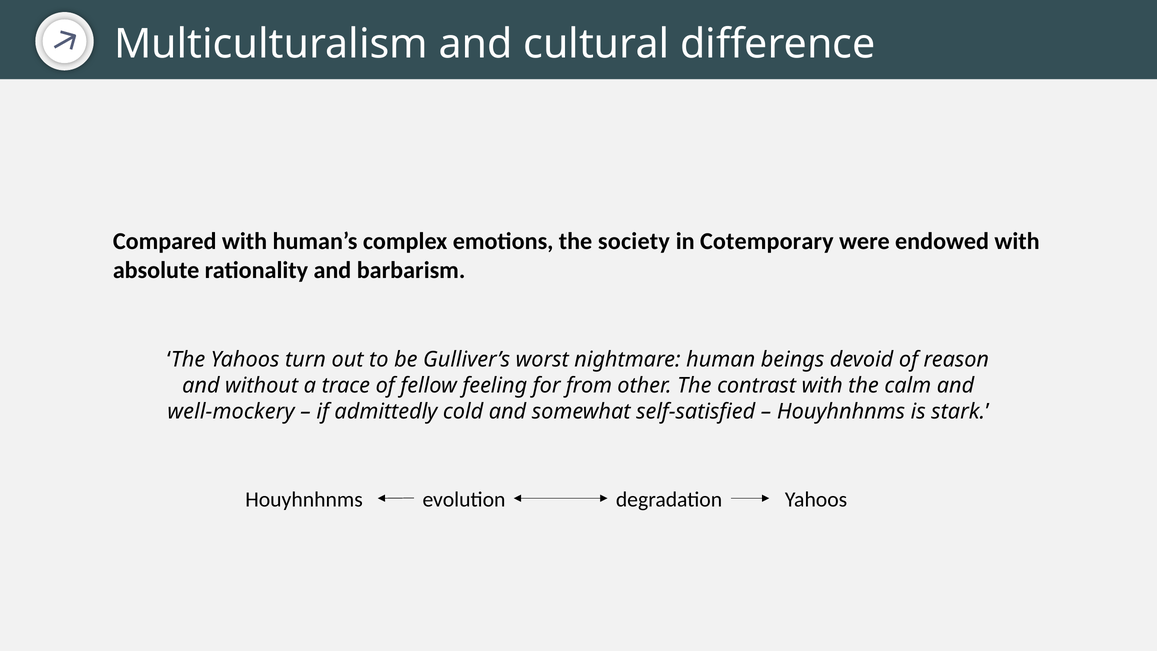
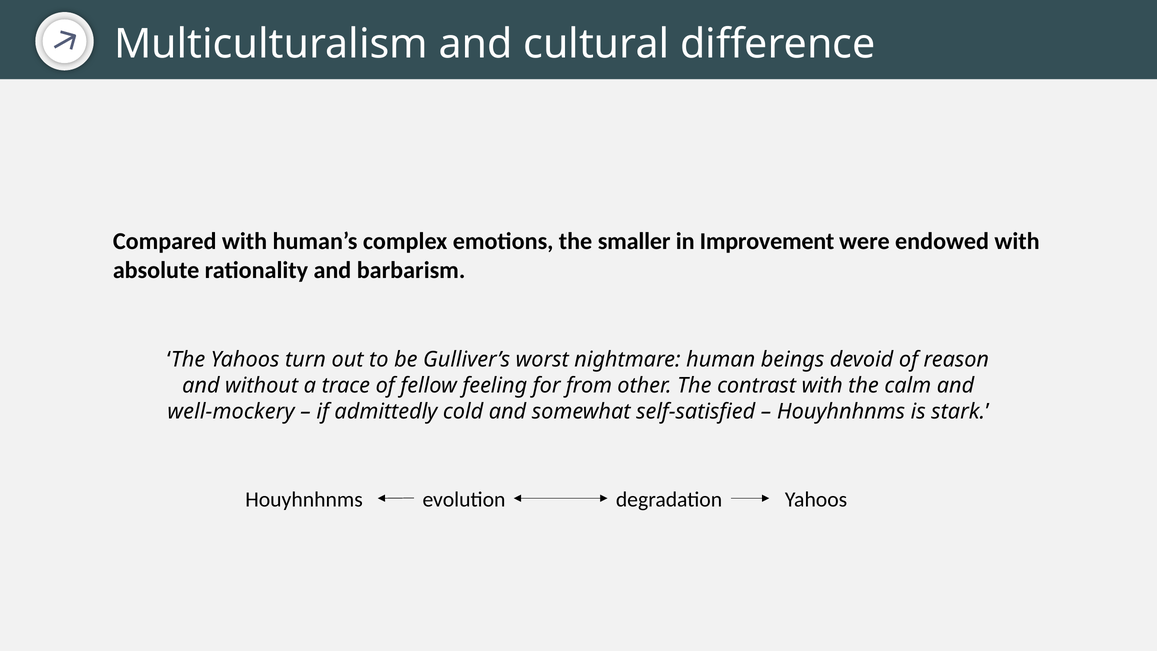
society: society -> smaller
Cotemporary: Cotemporary -> Improvement
